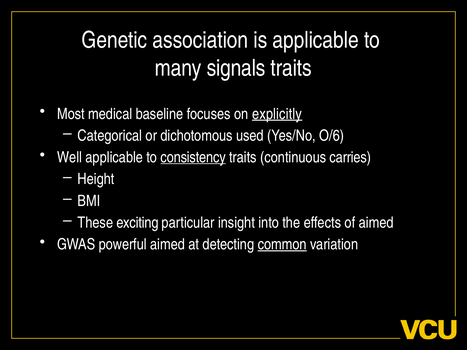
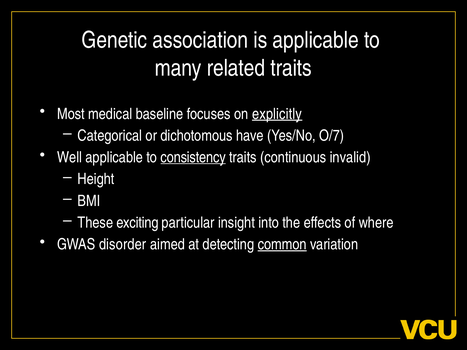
signals: signals -> related
used: used -> have
O/6: O/6 -> O/7
carries: carries -> invalid
of aimed: aimed -> where
powerful: powerful -> disorder
